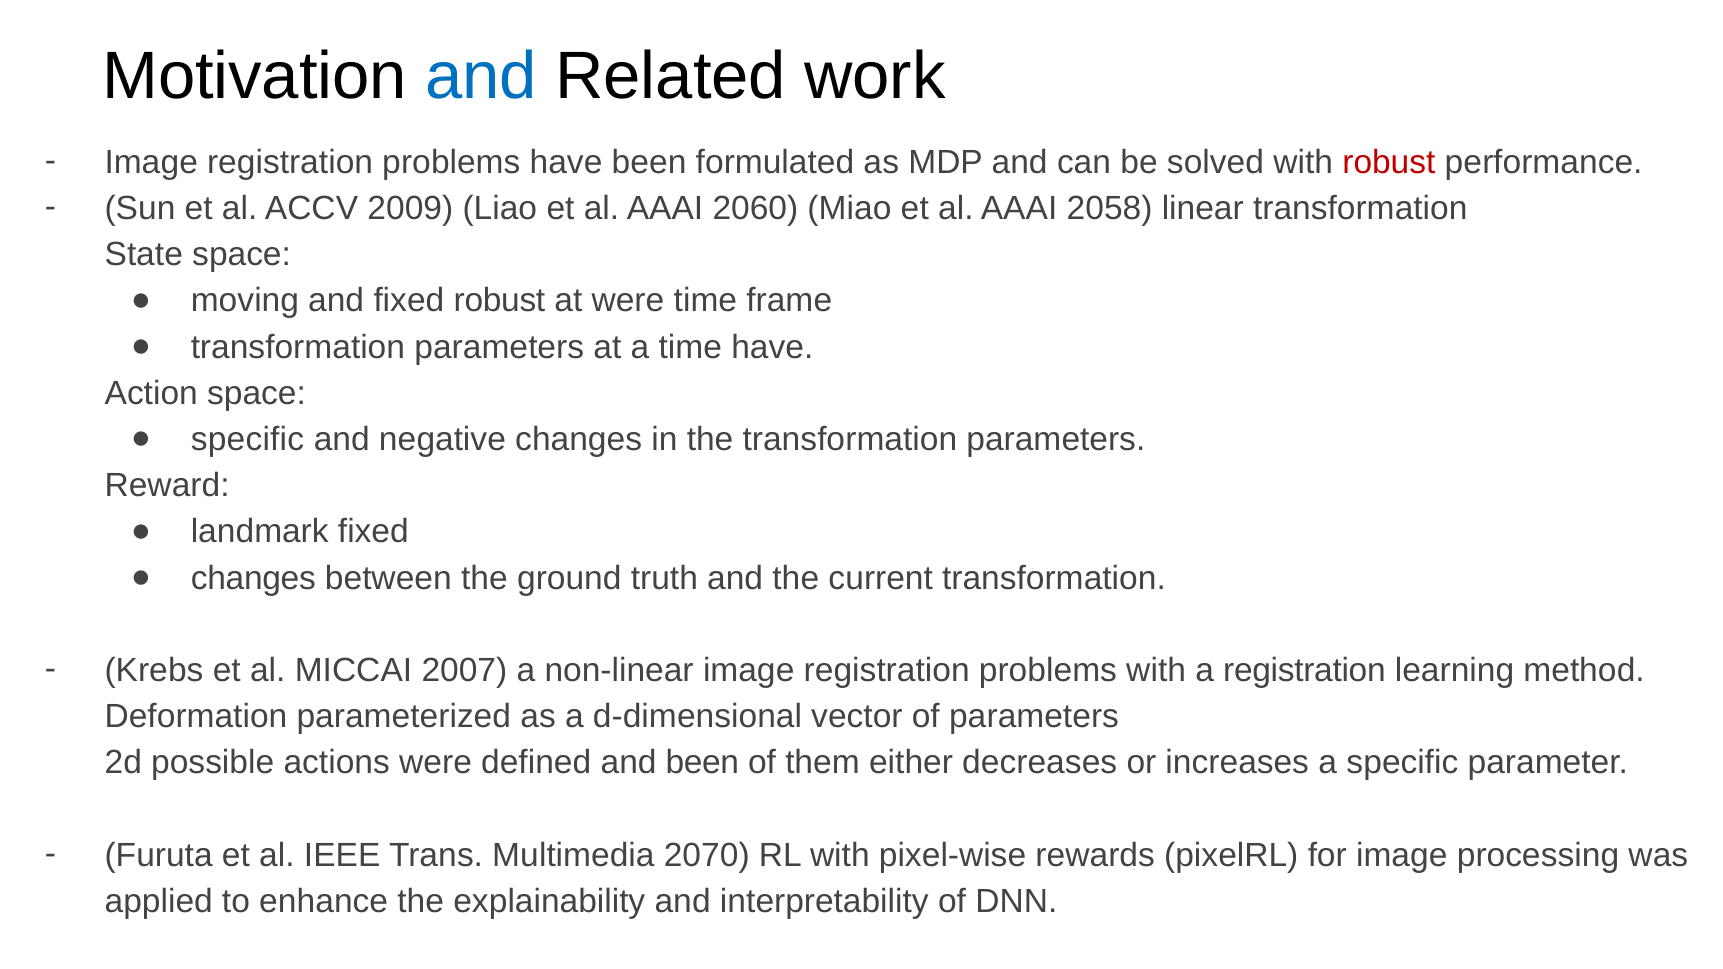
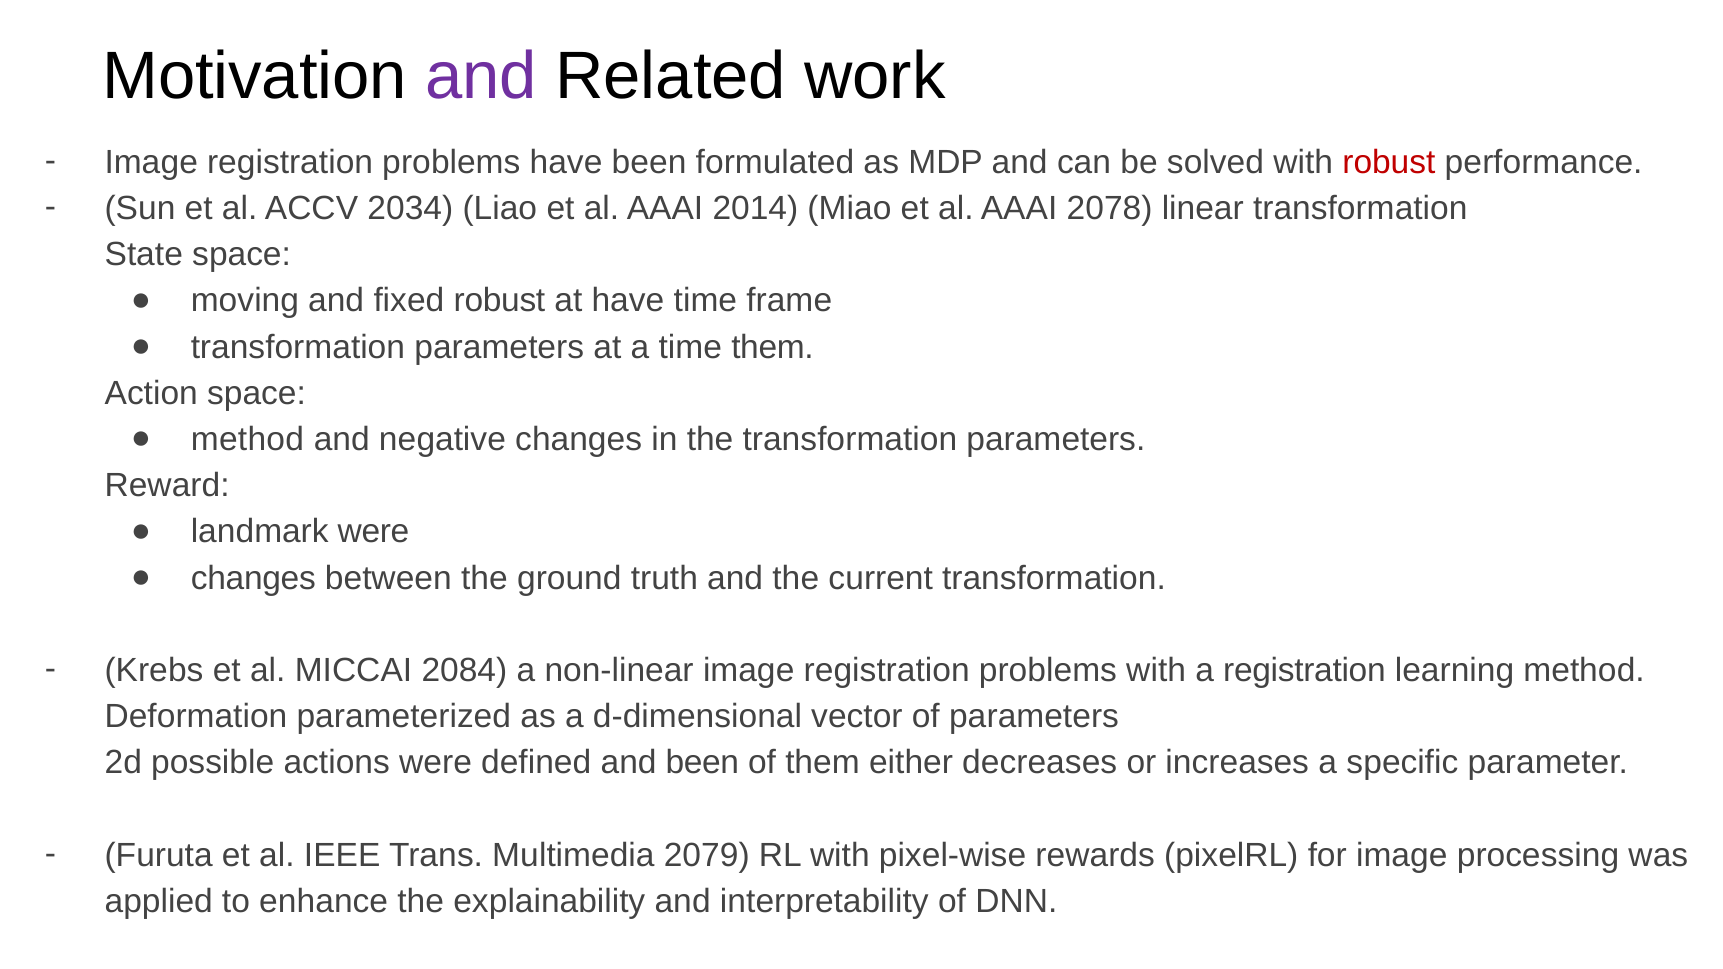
and at (481, 77) colour: blue -> purple
2009: 2009 -> 2034
2060: 2060 -> 2014
2058: 2058 -> 2078
at were: were -> have
time have: have -> them
specific at (247, 439): specific -> method
landmark fixed: fixed -> were
2007: 2007 -> 2084
2070: 2070 -> 2079
